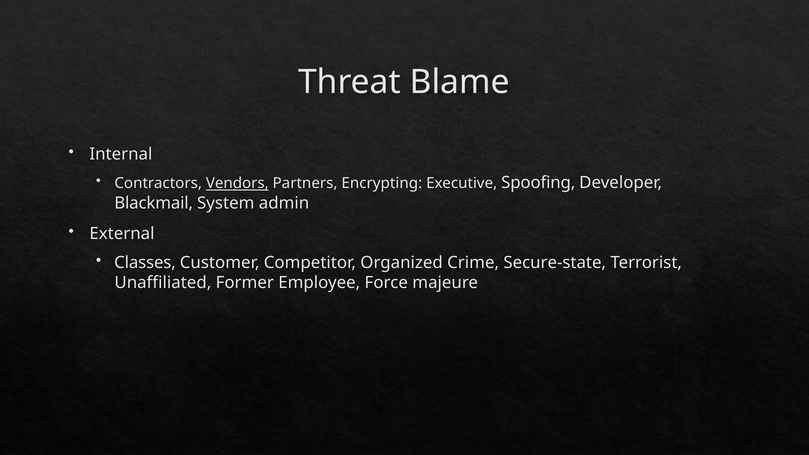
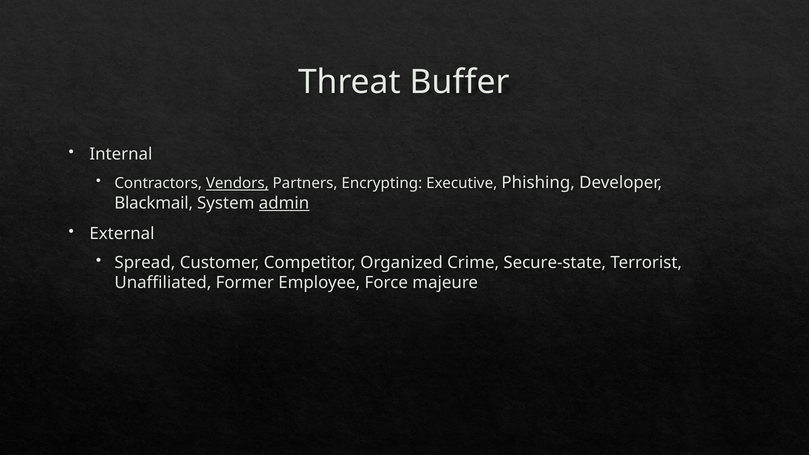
Blame: Blame -> Buffer
Spoofing: Spoofing -> Phishing
admin underline: none -> present
Classes: Classes -> Spread
